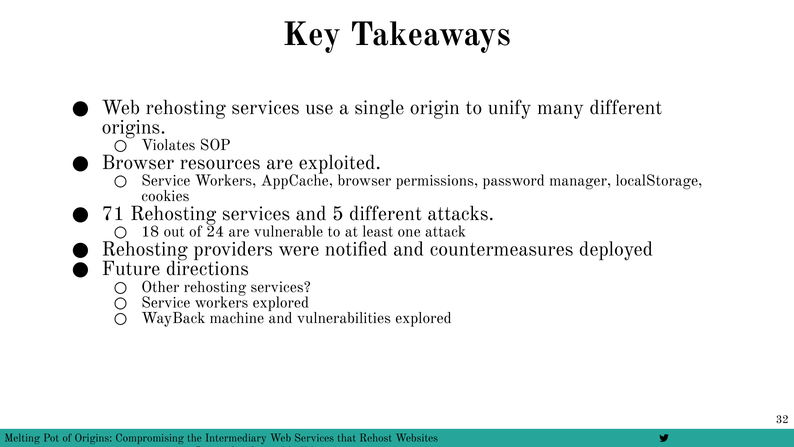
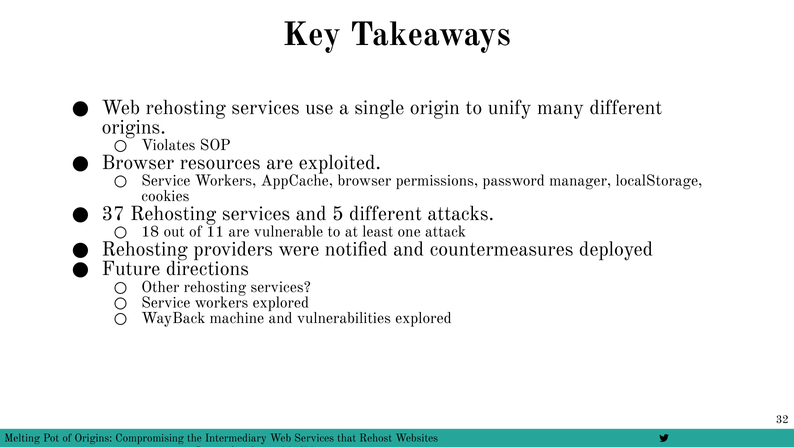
71: 71 -> 37
24: 24 -> 11
